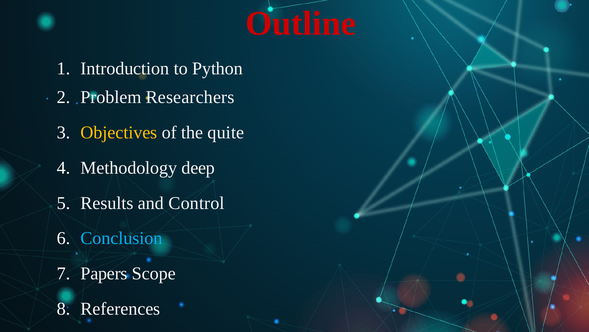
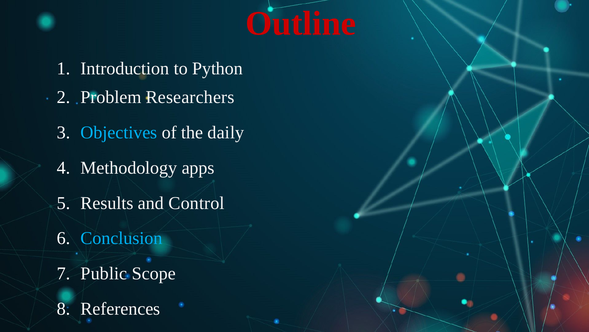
Objectives colour: yellow -> light blue
quite: quite -> daily
deep: deep -> apps
Papers: Papers -> Public
